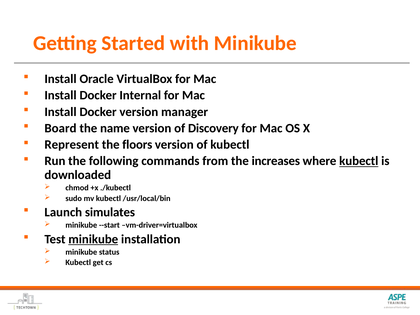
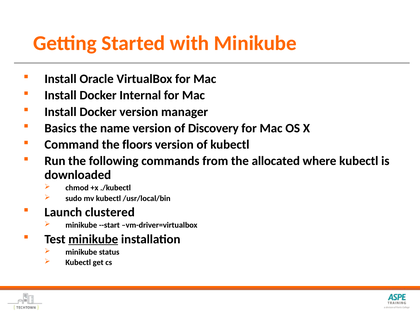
Board: Board -> Basics
Represent: Represent -> Command
increases: increases -> allocated
kubectl at (359, 161) underline: present -> none
simulates: simulates -> clustered
